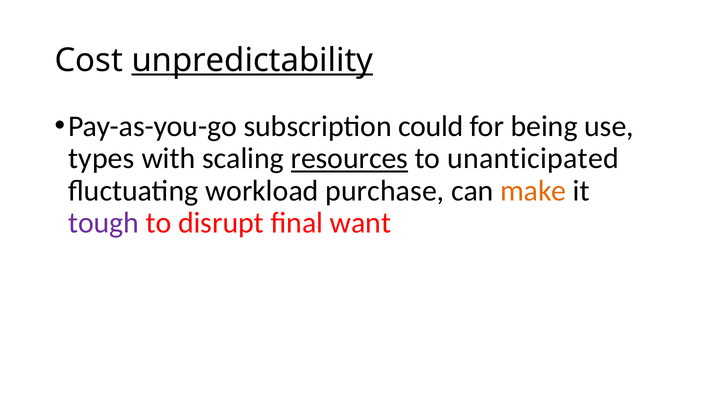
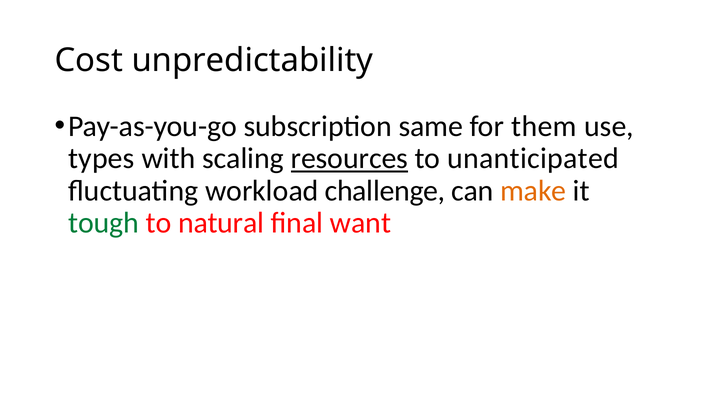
unpredictability underline: present -> none
could: could -> same
being: being -> them
purchase: purchase -> challenge
tough colour: purple -> green
disrupt: disrupt -> natural
